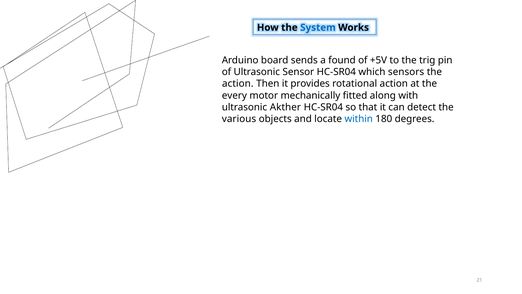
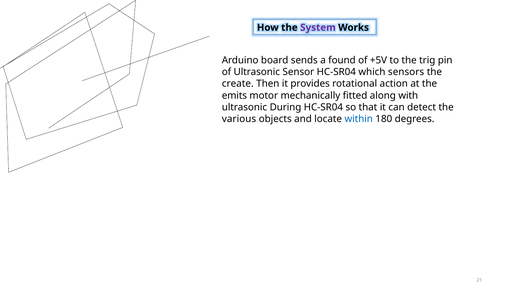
System colour: blue -> purple
action at (238, 84): action -> create
every: every -> emits
Akther: Akther -> During
